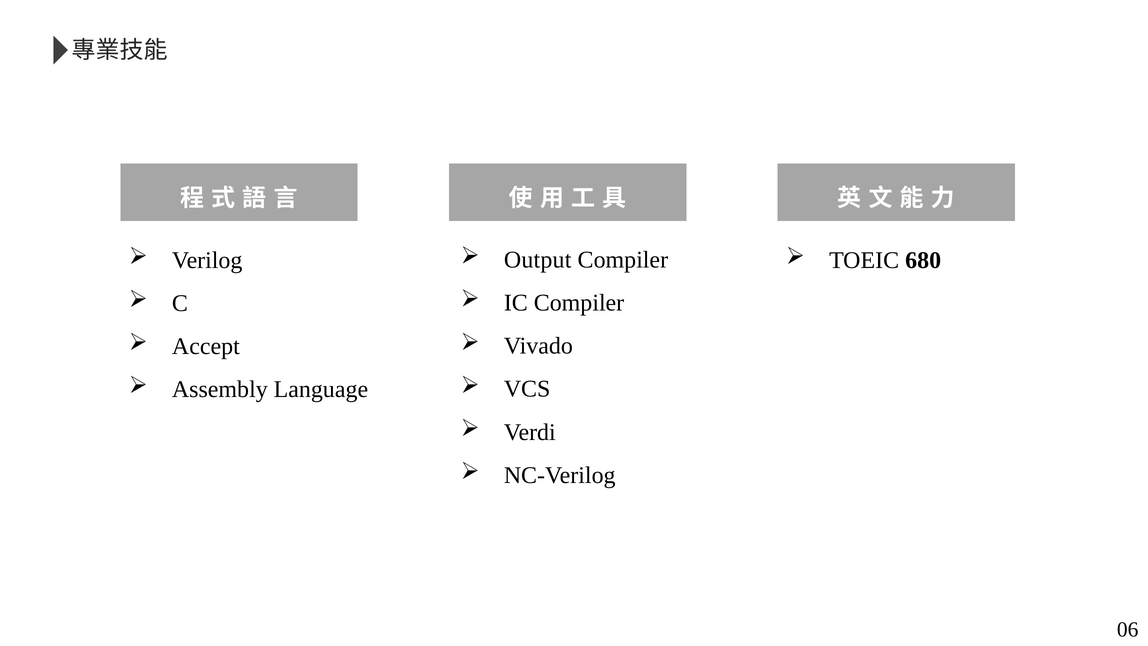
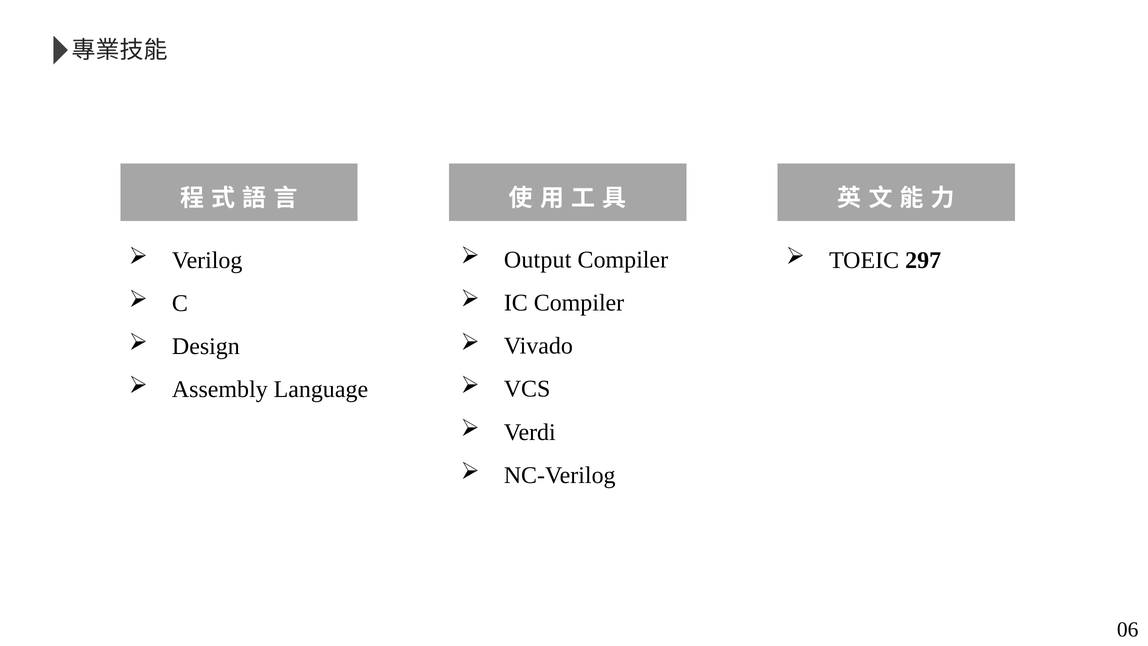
680: 680 -> 297
Accept: Accept -> Design
